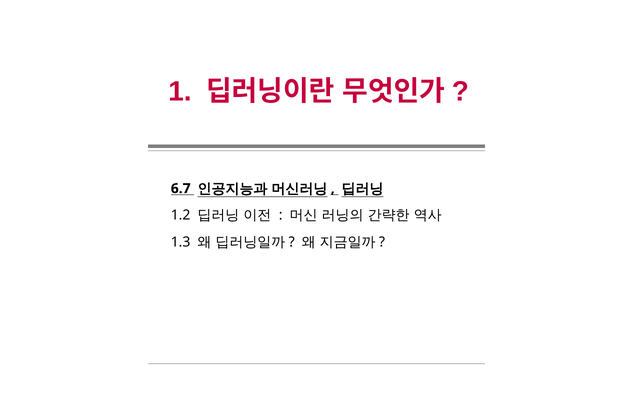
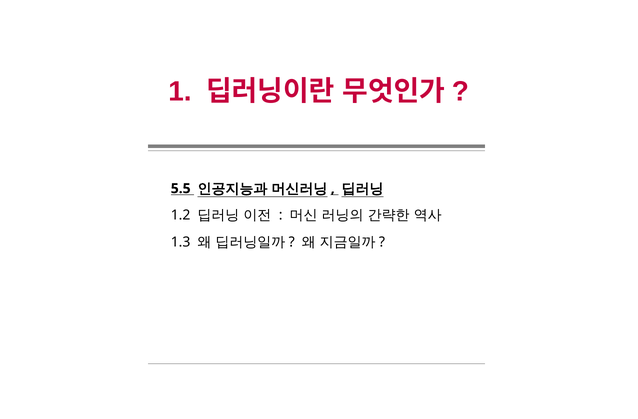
6.7: 6.7 -> 5.5
